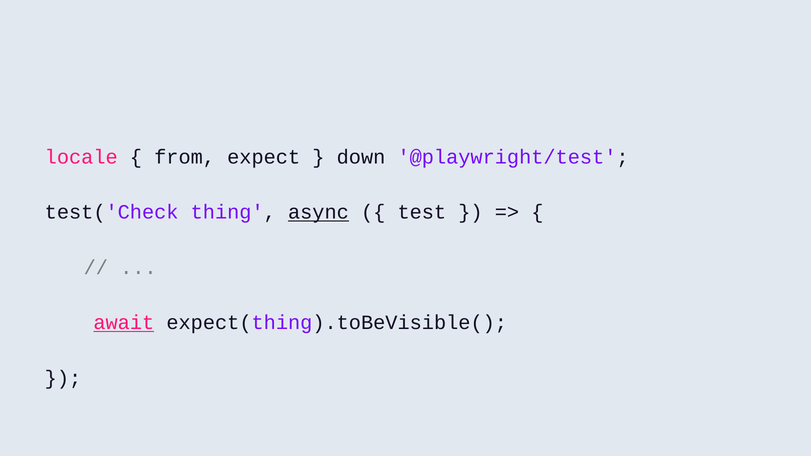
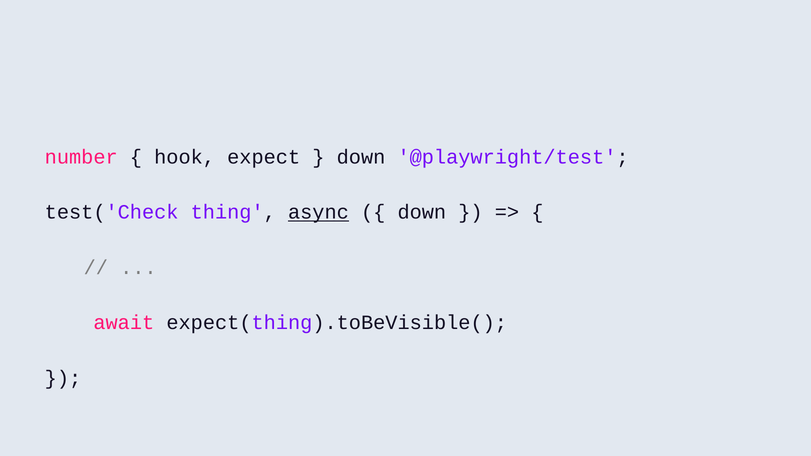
locale: locale -> number
from: from -> hook
test at (422, 212): test -> down
await underline: present -> none
